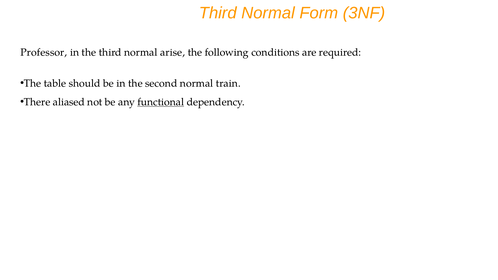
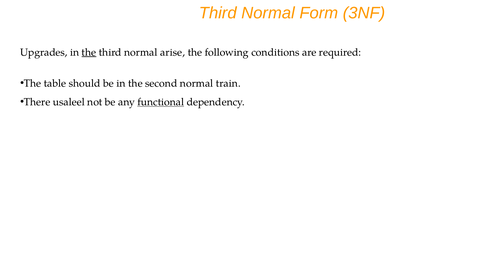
Professor: Professor -> Upgrades
the at (89, 52) underline: none -> present
aliased: aliased -> usaleel
